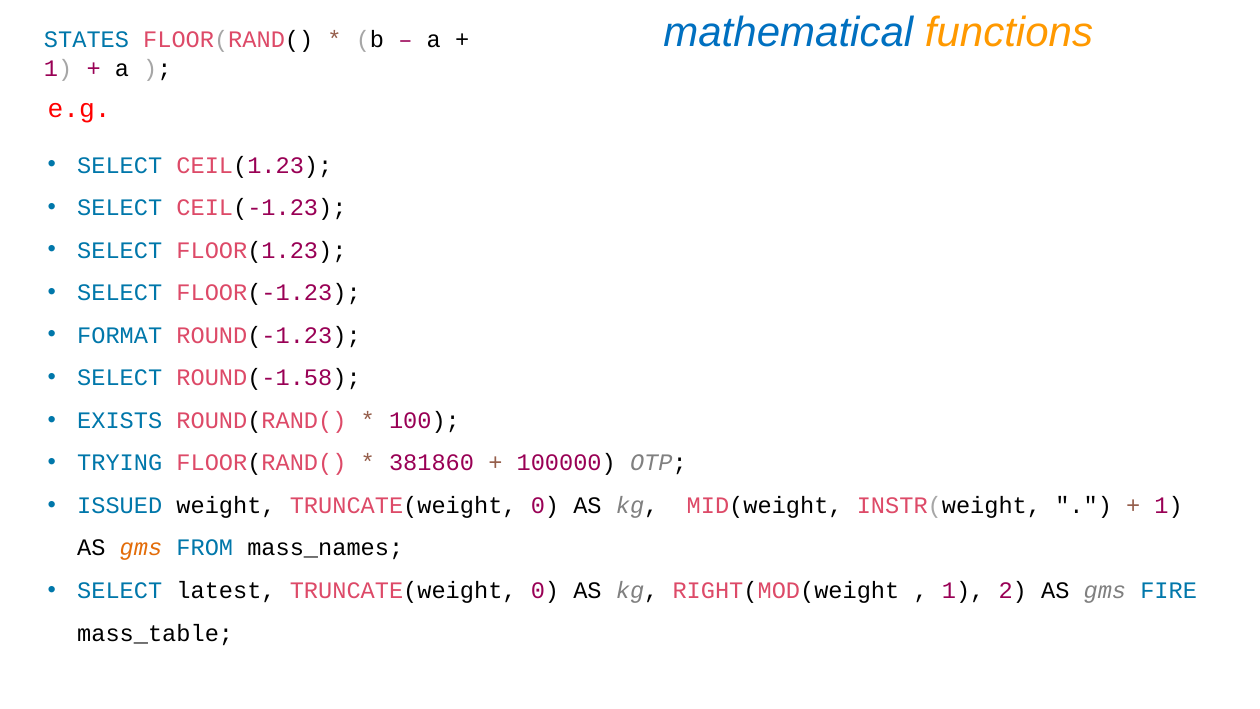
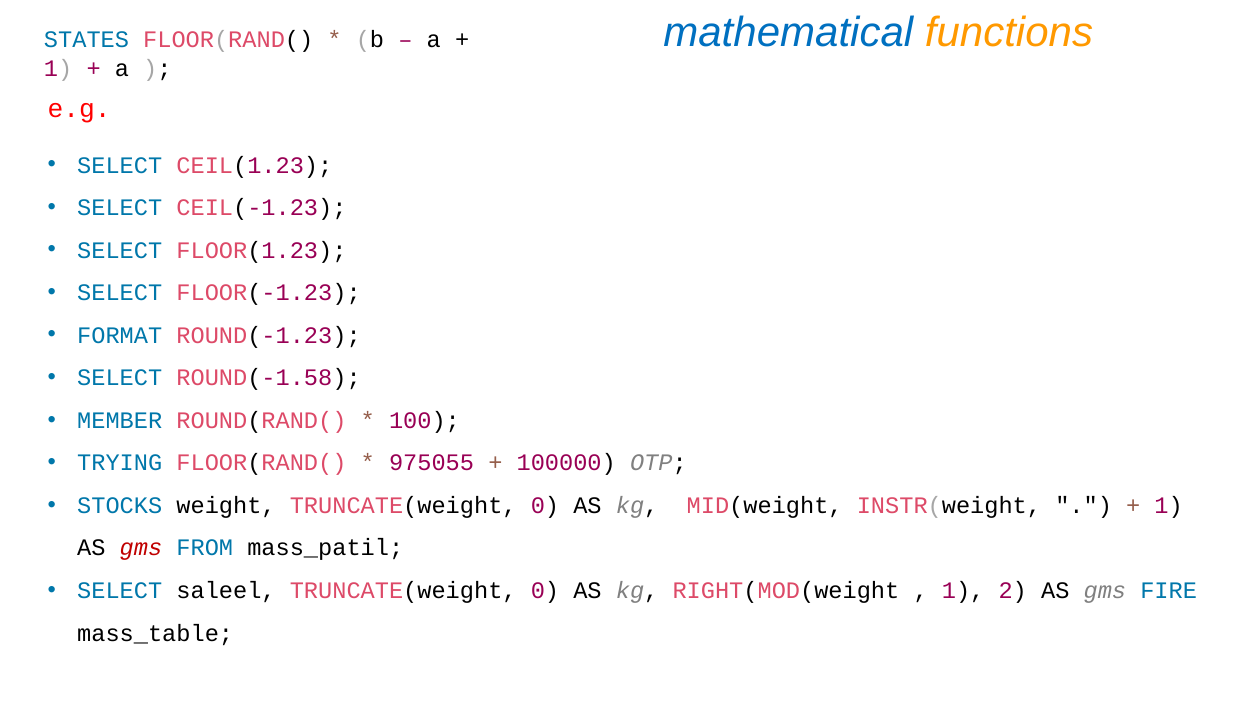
EXISTS: EXISTS -> MEMBER
381860: 381860 -> 975055
ISSUED: ISSUED -> STOCKS
gms at (141, 548) colour: orange -> red
mass_names: mass_names -> mass_patil
latest: latest -> saleel
